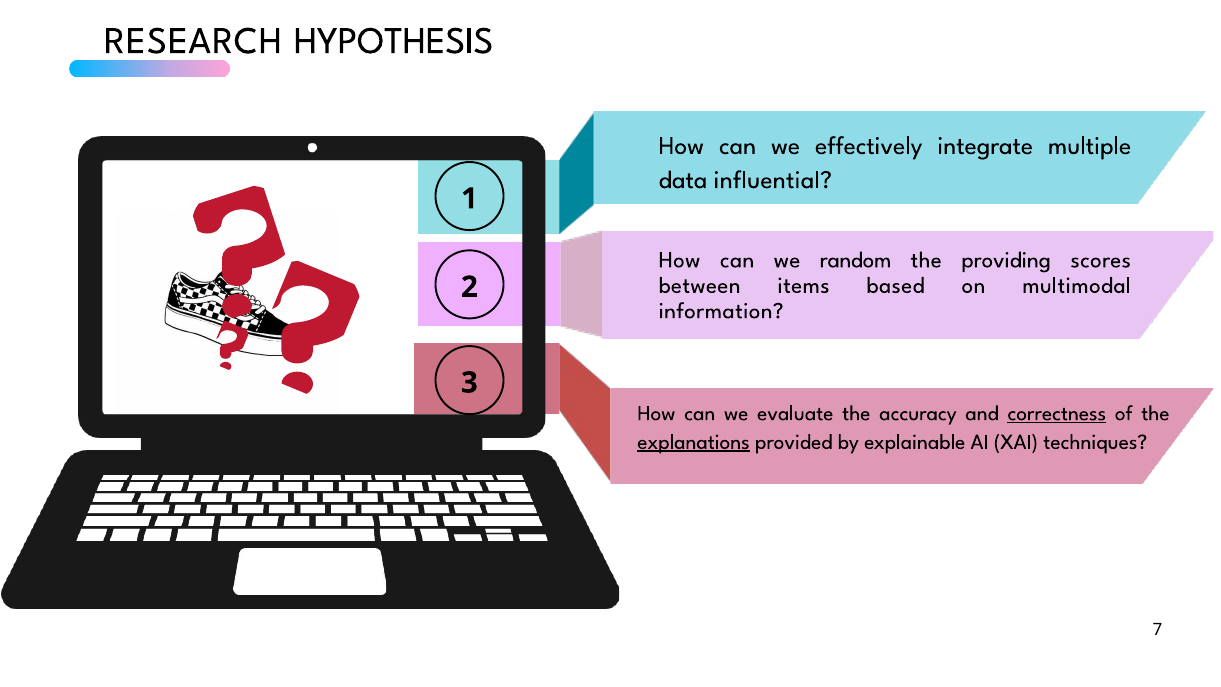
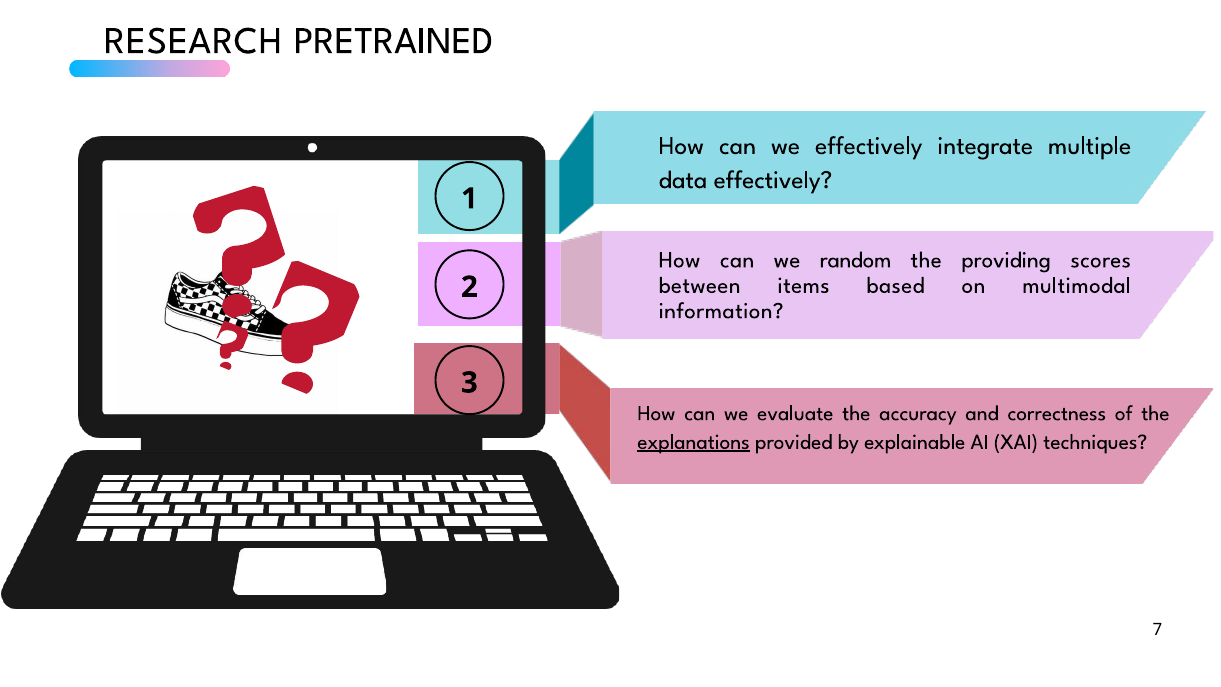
HYPOTHESIS: HYPOTHESIS -> PRETRAINED
data influential: influential -> effectively
correctness underline: present -> none
